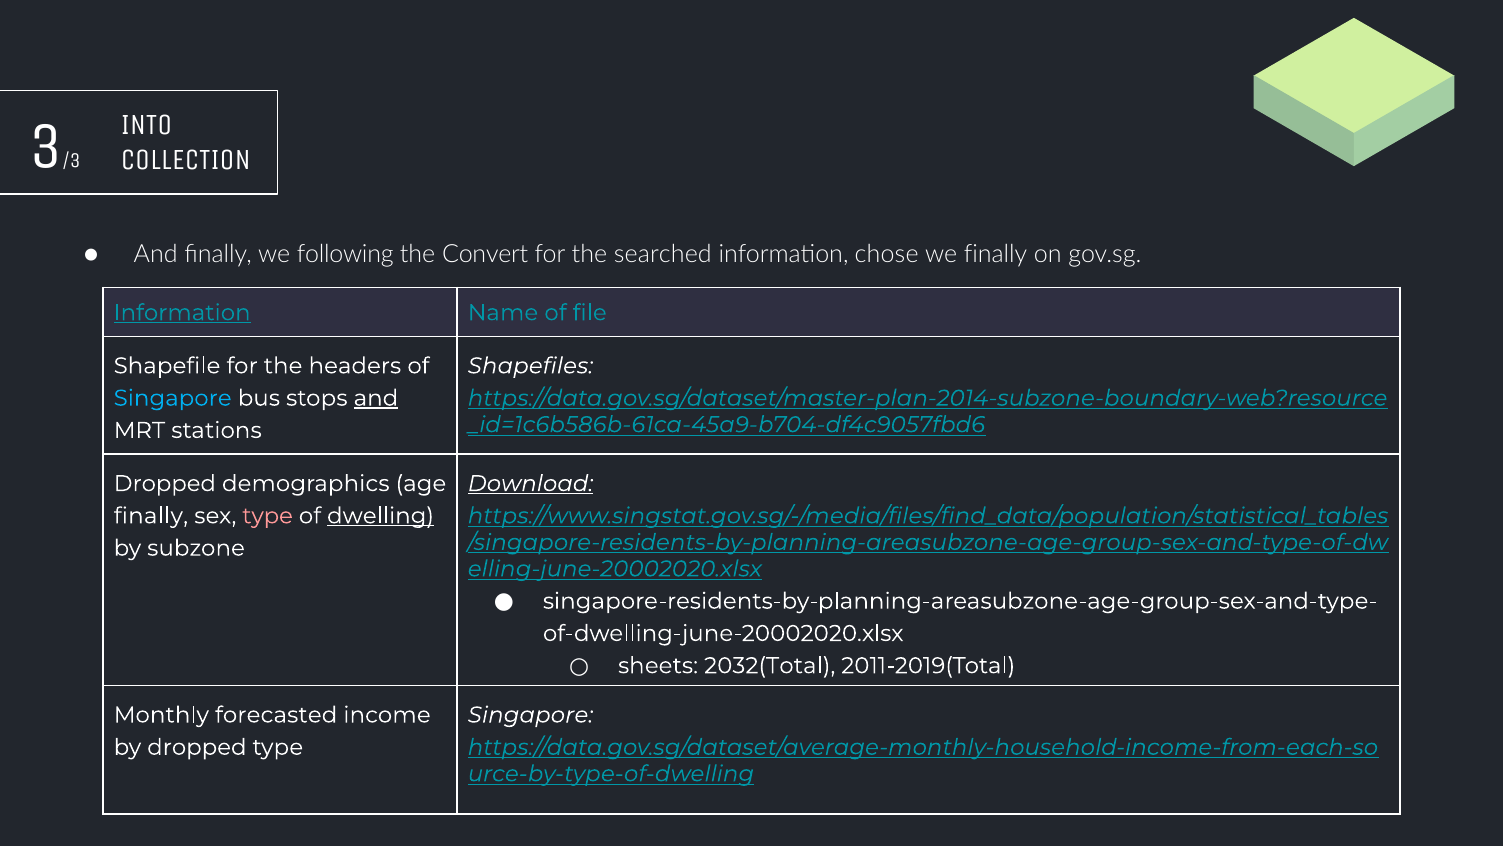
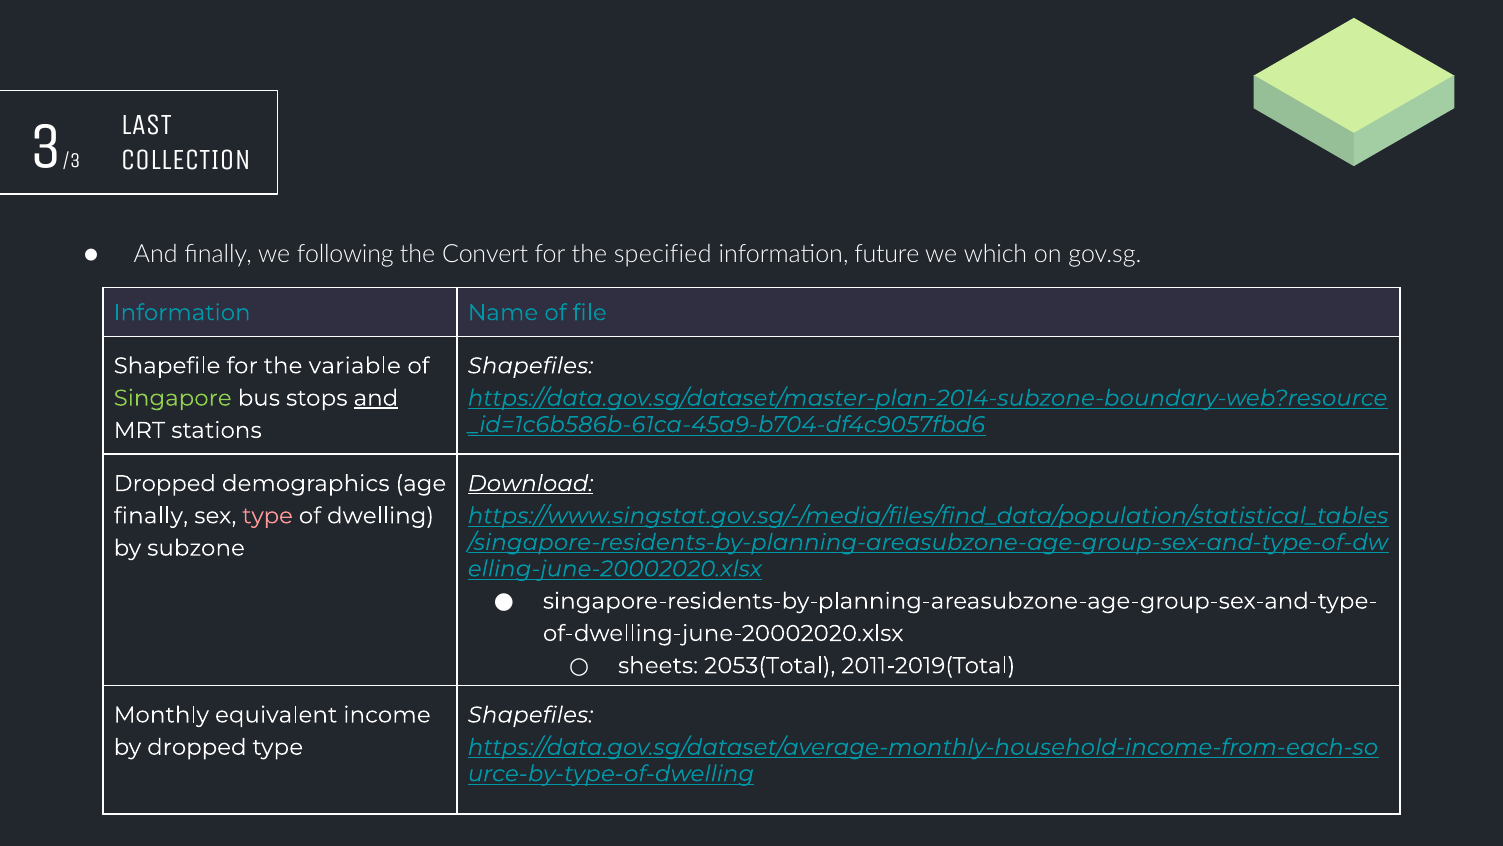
INTO: INTO -> LAST
searched: searched -> specified
chose: chose -> future
we finally: finally -> which
Information at (182, 312) underline: present -> none
headers: headers -> variable
Singapore at (173, 398) colour: light blue -> light green
dwelling underline: present -> none
2032(Total: 2032(Total -> 2053(Total
forecasted: forecasted -> equivalent
Singapore at (530, 715): Singapore -> Shapefiles
